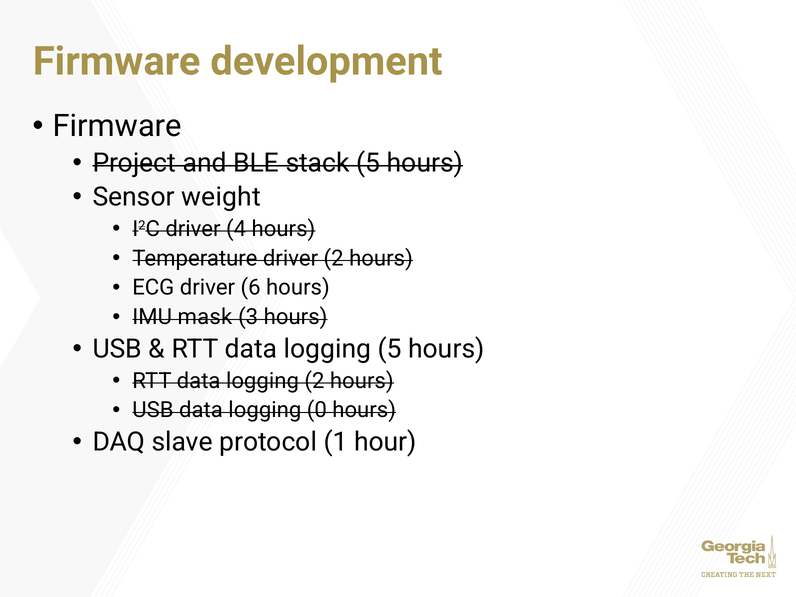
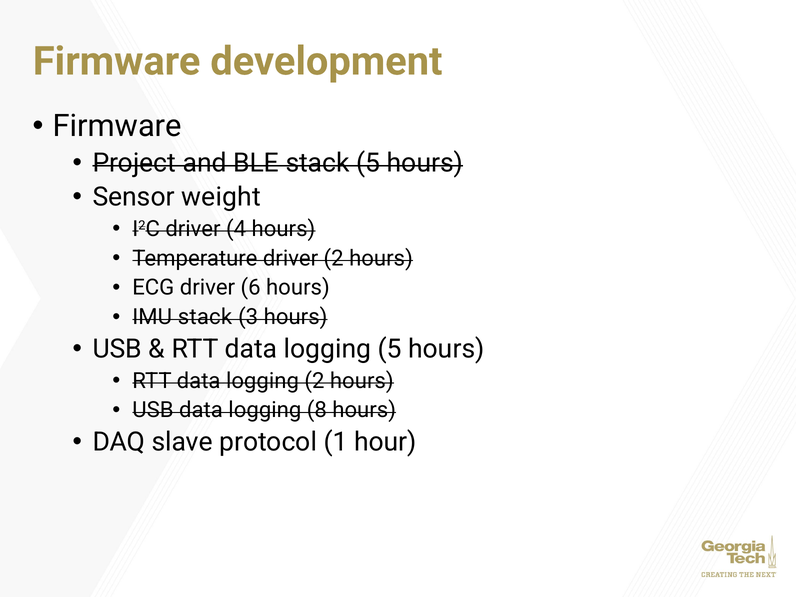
IMU mask: mask -> stack
0: 0 -> 8
